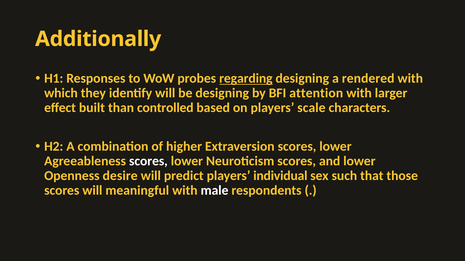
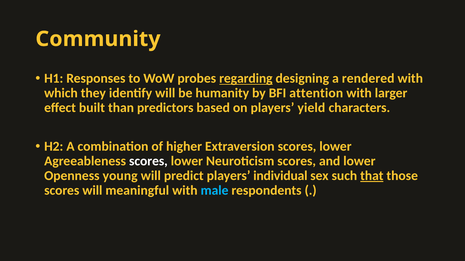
Additionally: Additionally -> Community
be designing: designing -> humanity
controlled: controlled -> predictors
scale: scale -> yield
desire: desire -> young
that underline: none -> present
male colour: white -> light blue
